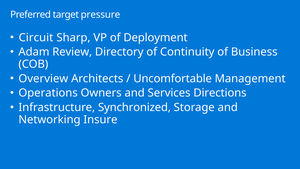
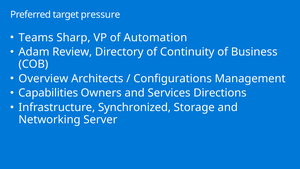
Circuit: Circuit -> Teams
Deployment: Deployment -> Automation
Uncomfortable: Uncomfortable -> Configurations
Operations: Operations -> Capabilities
Insure: Insure -> Server
